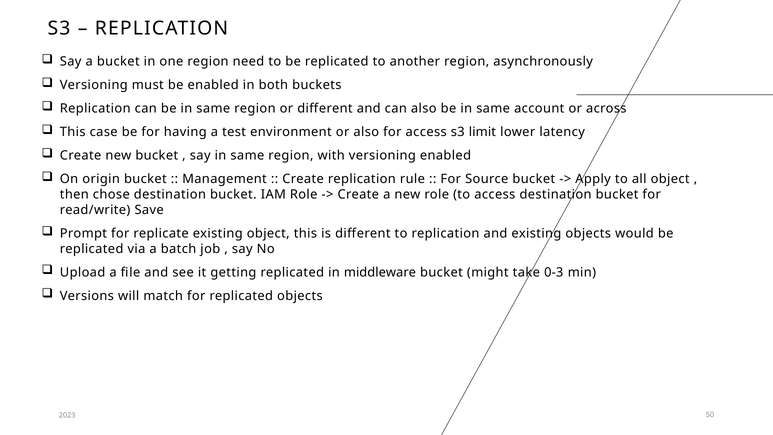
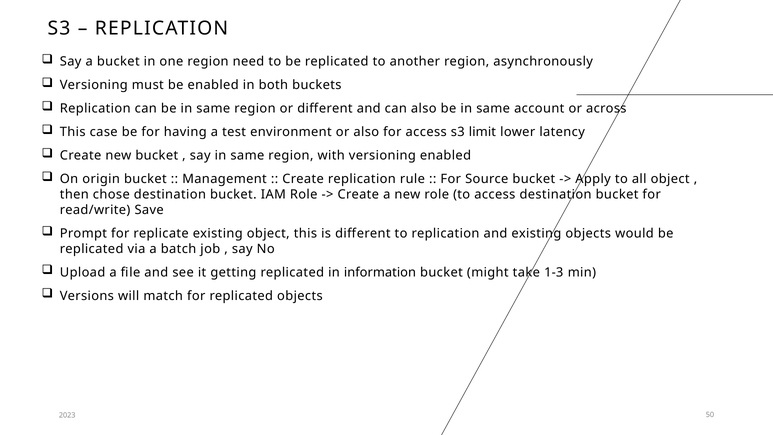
middleware: middleware -> information
0-3: 0-3 -> 1-3
